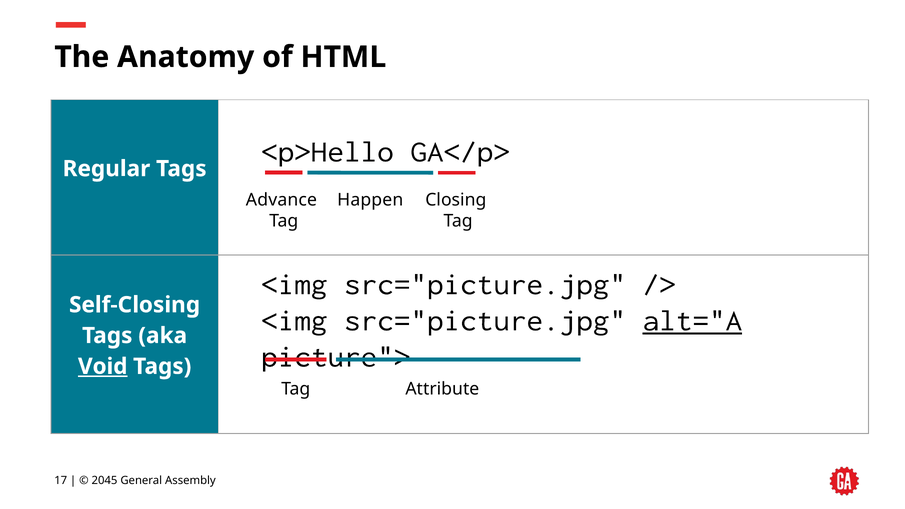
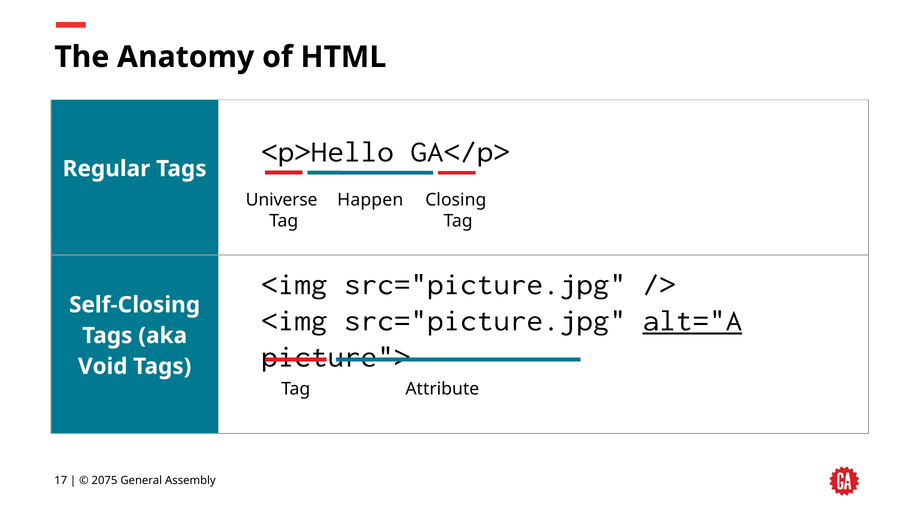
Advance: Advance -> Universe
Void underline: present -> none
2045: 2045 -> 2075
